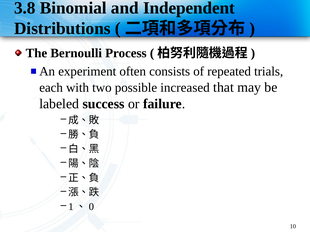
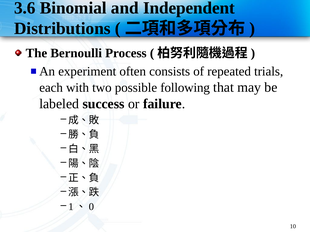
3.8: 3.8 -> 3.6
increased: increased -> following
